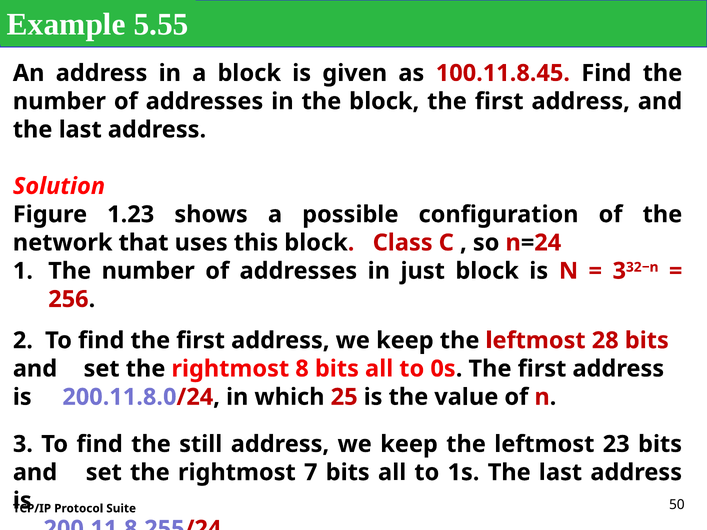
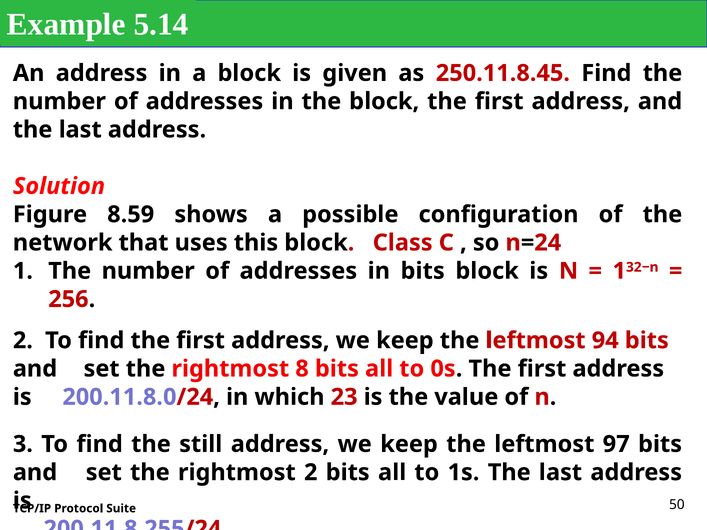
5.55: 5.55 -> 5.14
100.11.8.45: 100.11.8.45 -> 250.11.8.45
1.23: 1.23 -> 8.59
in just: just -> bits
3 at (619, 271): 3 -> 1
28: 28 -> 94
25: 25 -> 23
23: 23 -> 97
rightmost 7: 7 -> 2
